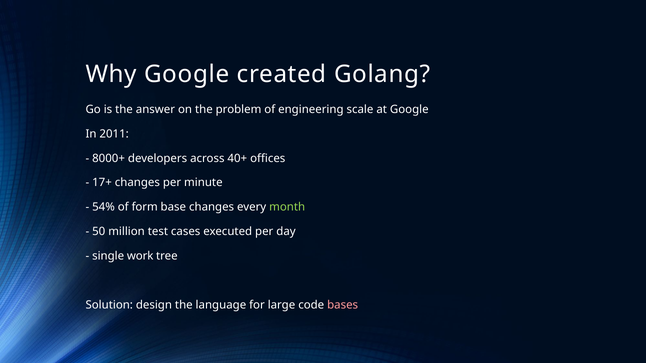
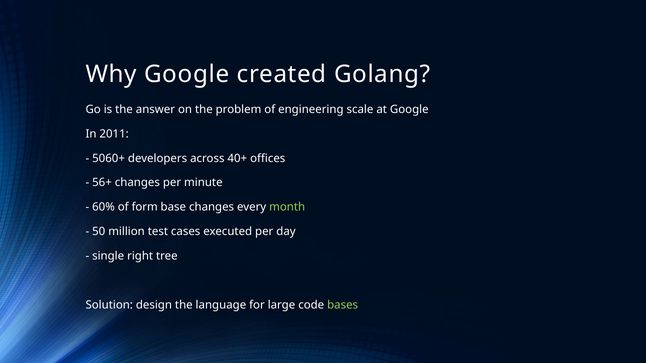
8000+: 8000+ -> 5060+
17+: 17+ -> 56+
54%: 54% -> 60%
work: work -> right
bases colour: pink -> light green
